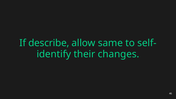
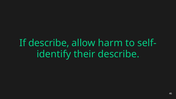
same: same -> harm
their changes: changes -> describe
